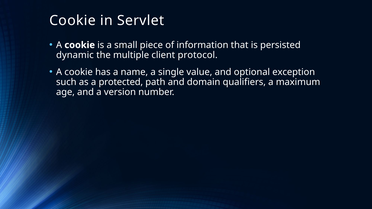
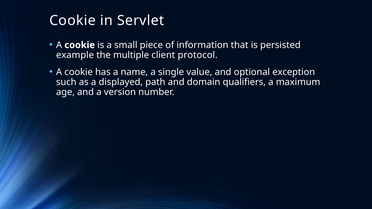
dynamic: dynamic -> example
protected: protected -> displayed
